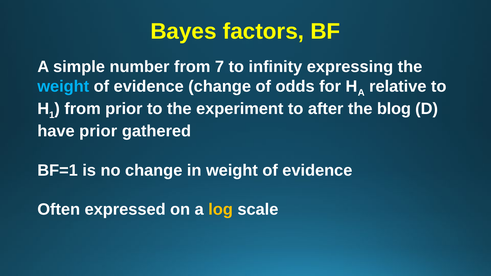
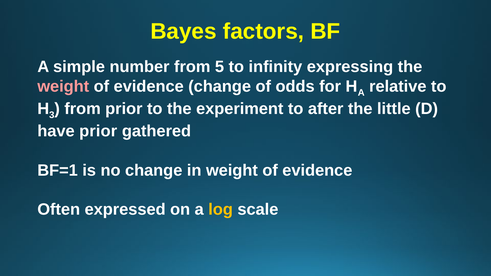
7: 7 -> 5
weight at (63, 86) colour: light blue -> pink
1: 1 -> 3
blog: blog -> little
